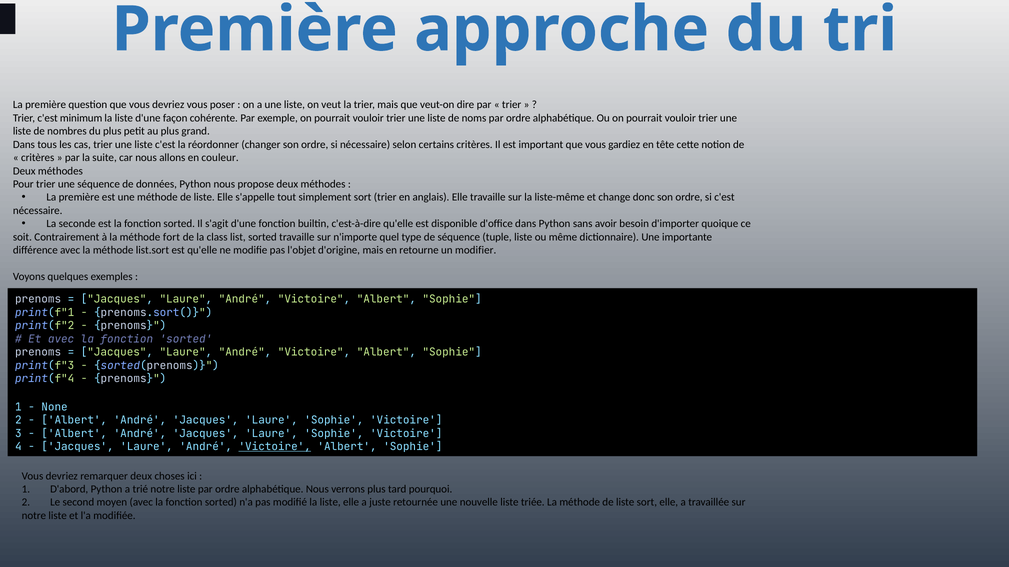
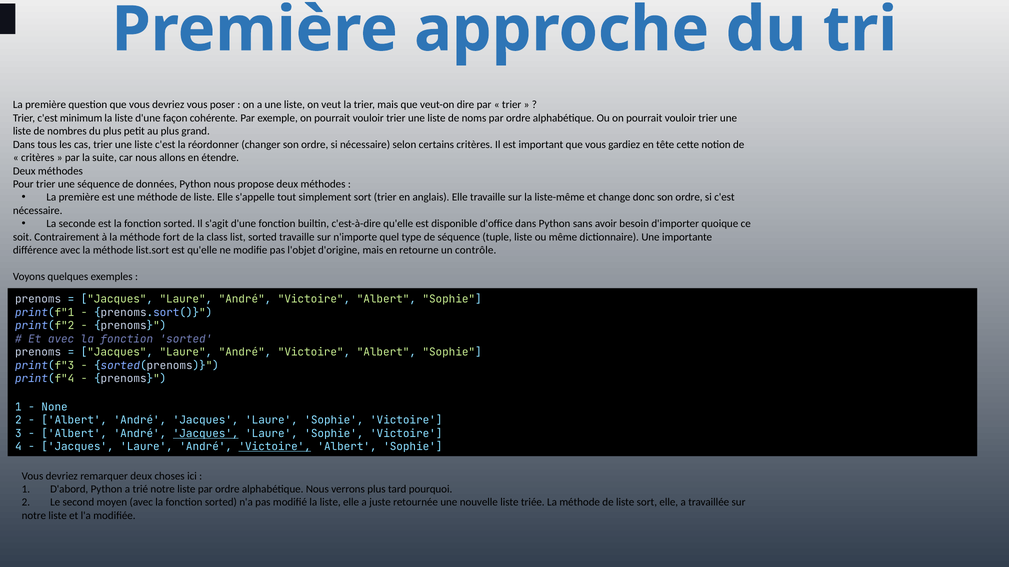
couleur: couleur -> étendre
modifier: modifier -> contrôle
Jacques at (206, 434) underline: none -> present
